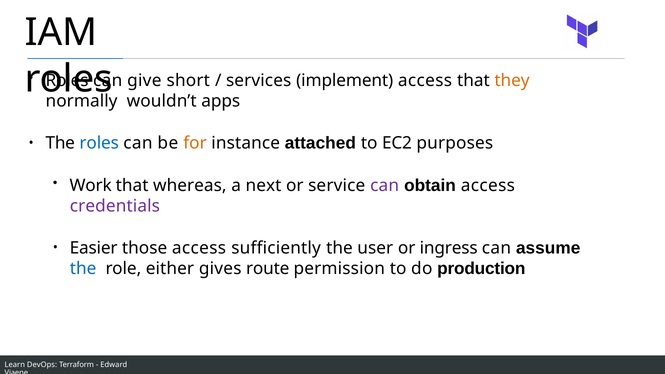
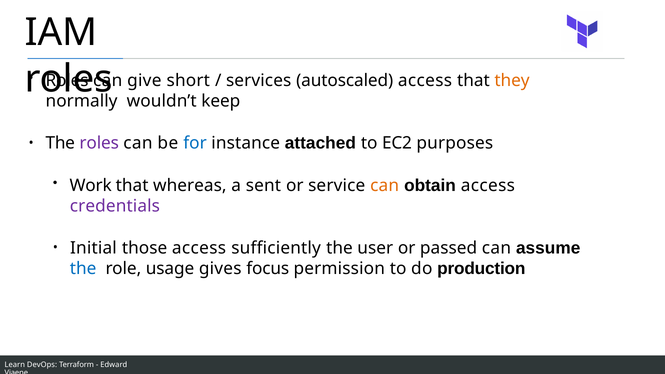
implement: implement -> autoscaled
apps: apps -> keep
roles at (99, 143) colour: blue -> purple
for colour: orange -> blue
next: next -> sent
can at (385, 185) colour: purple -> orange
Easier: Easier -> Initial
ingress: ingress -> passed
either: either -> usage
route: route -> focus
